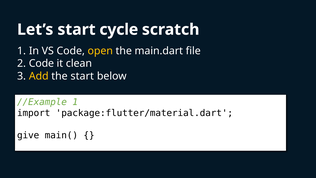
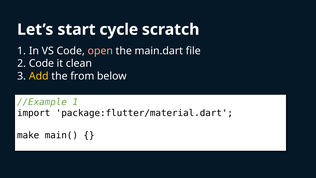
open colour: yellow -> pink
the start: start -> from
give: give -> make
